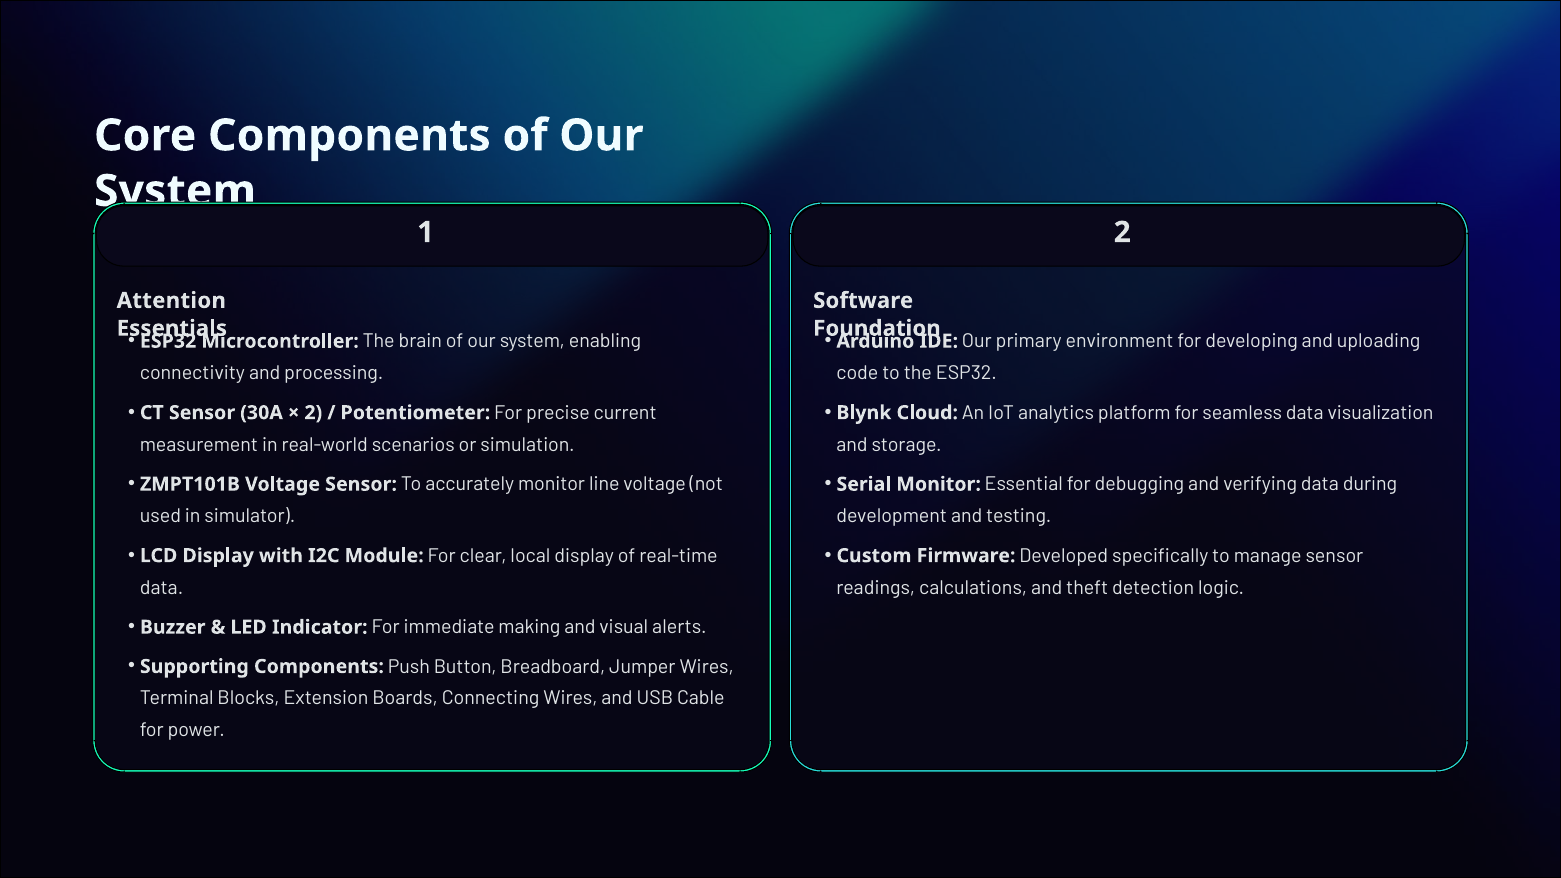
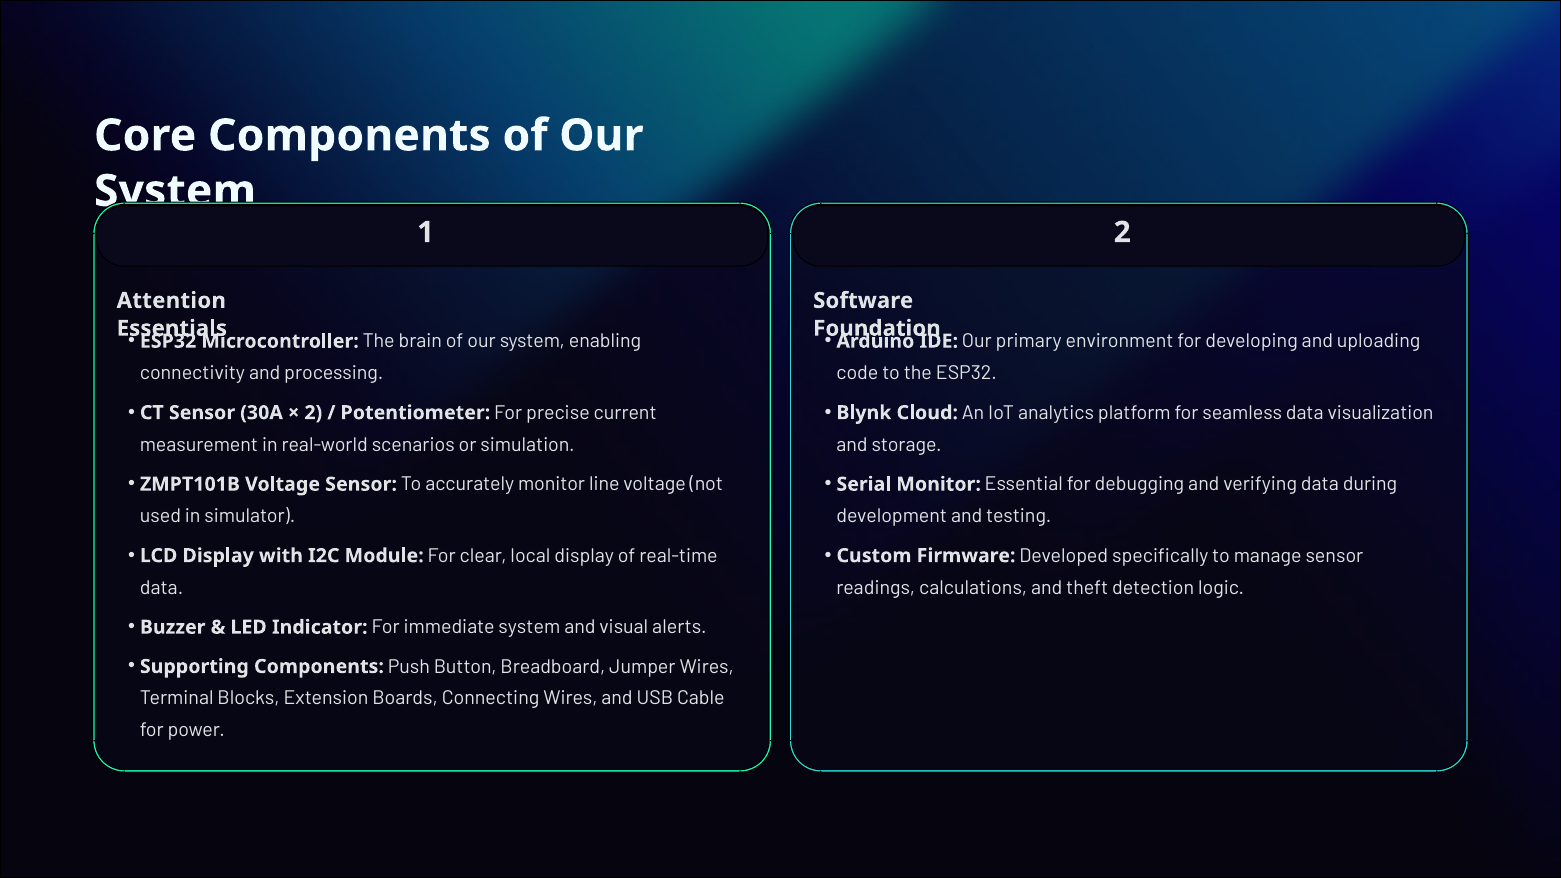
immediate making: making -> system
